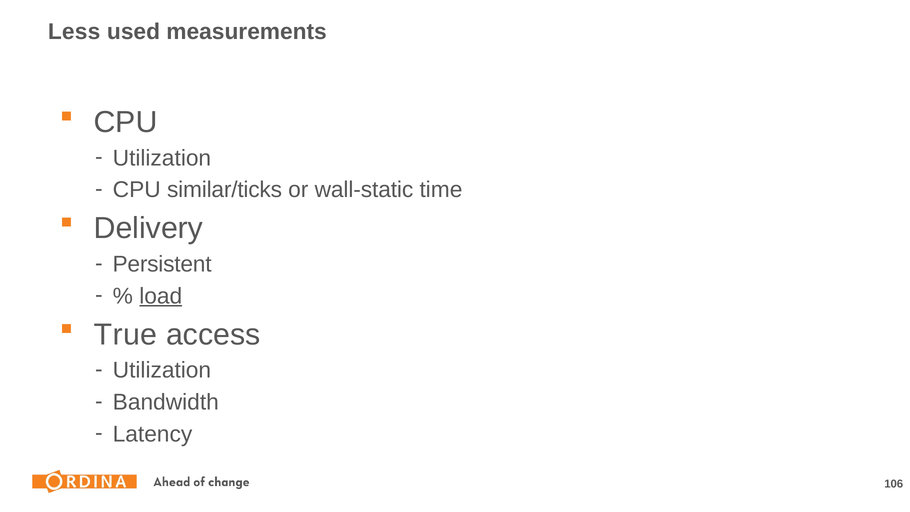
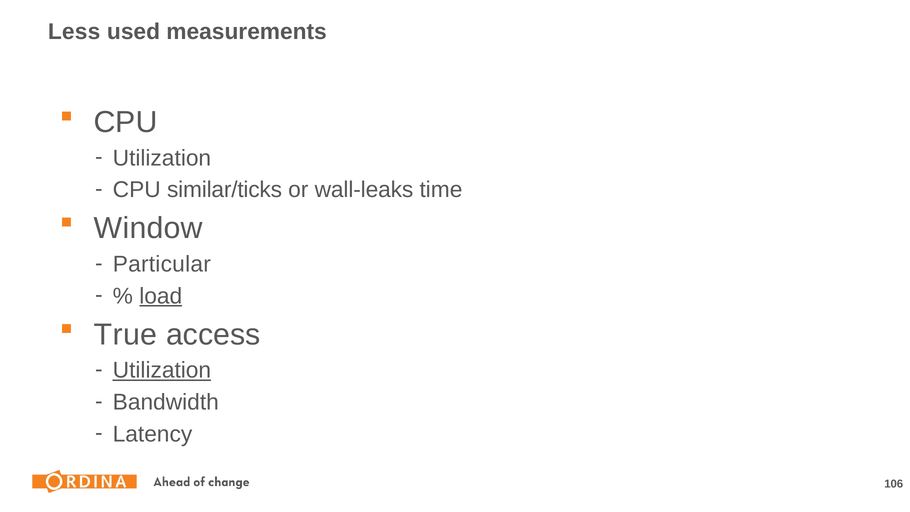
wall-static: wall-static -> wall-leaks
Delivery: Delivery -> Window
Persistent: Persistent -> Particular
Utilization at (162, 370) underline: none -> present
